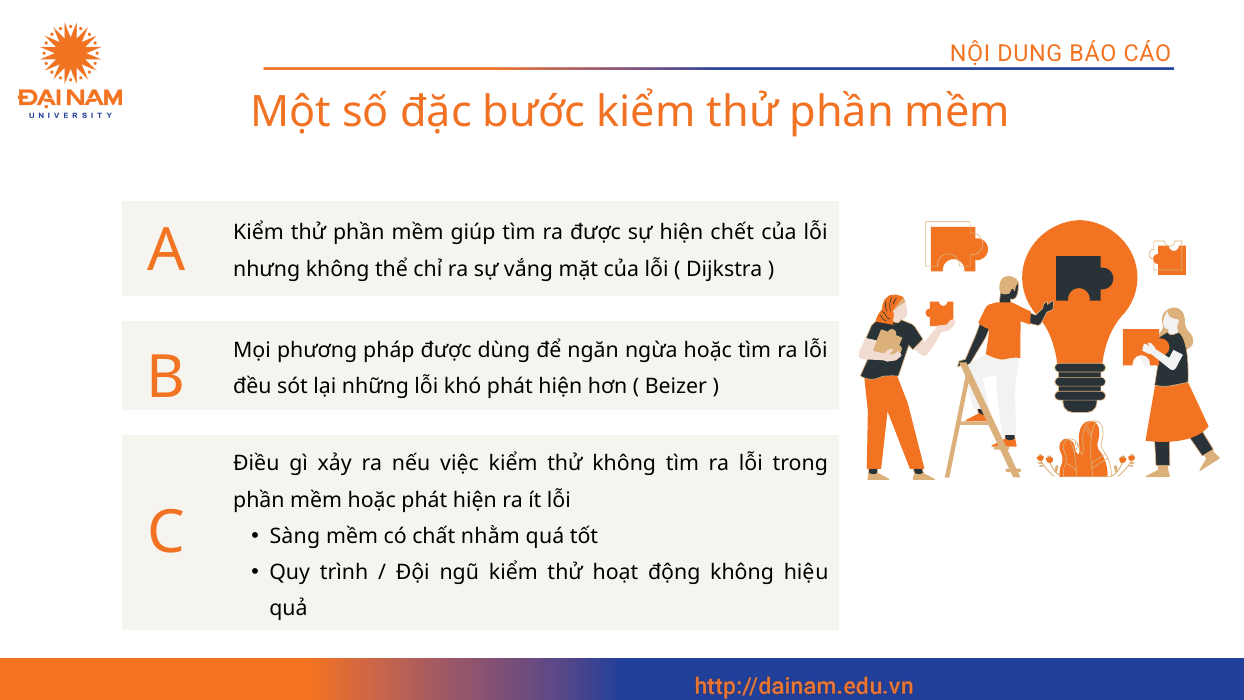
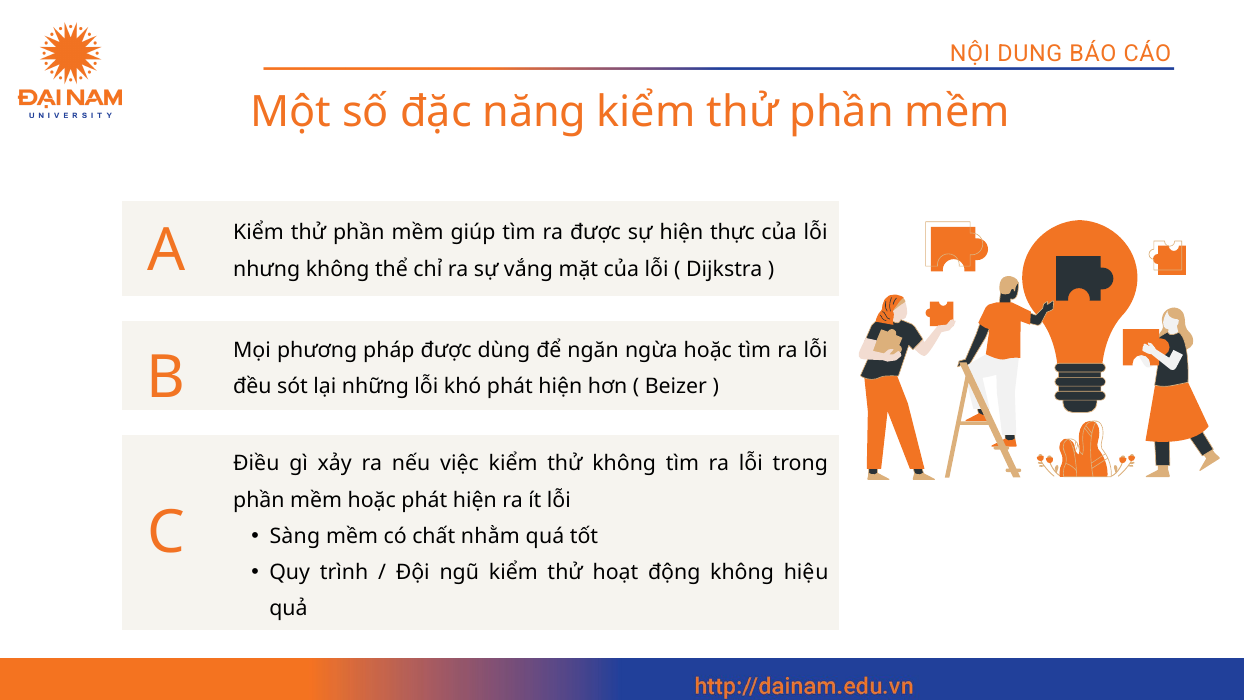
bước: bước -> năng
chết: chết -> thực
